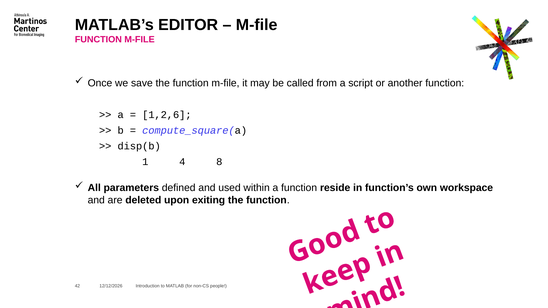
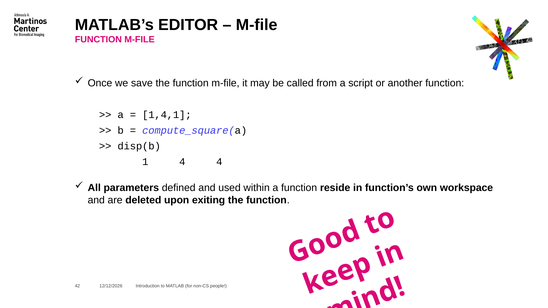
1,2,6: 1,2,6 -> 1,4,1
4 8: 8 -> 4
